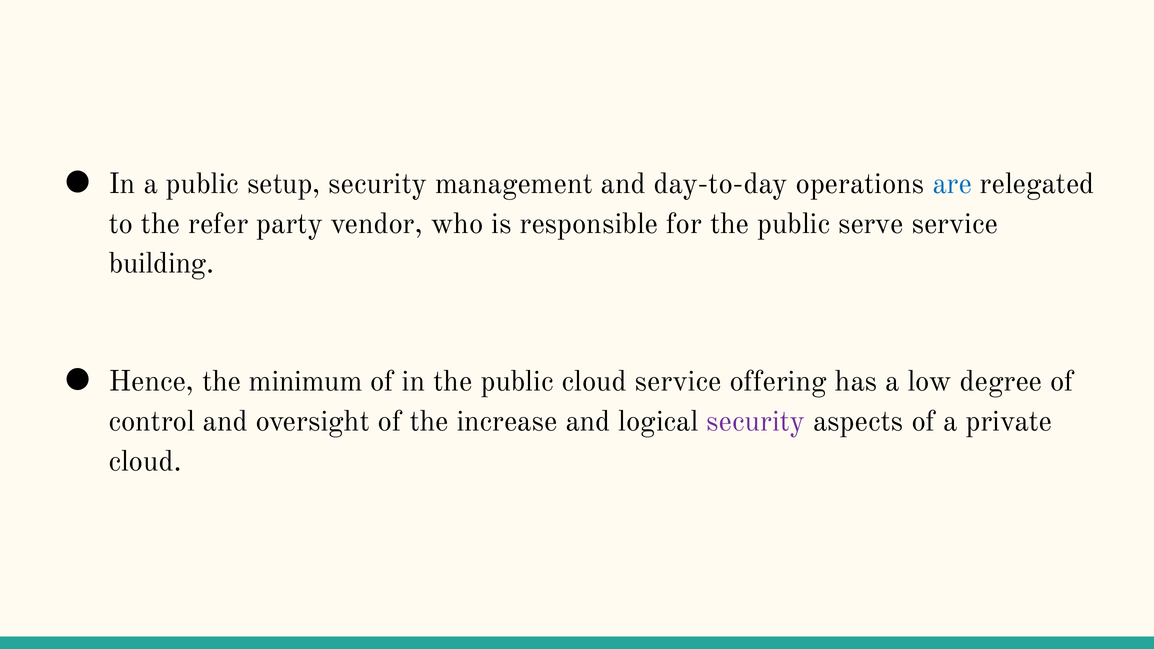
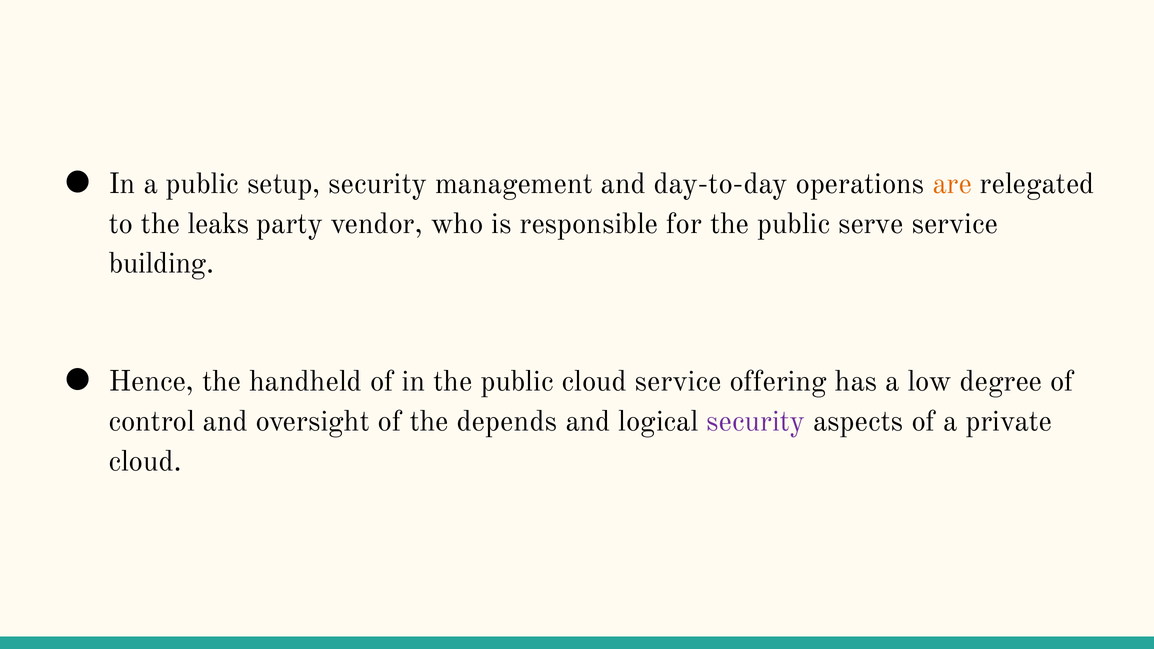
are colour: blue -> orange
refer: refer -> leaks
minimum: minimum -> handheld
increase: increase -> depends
